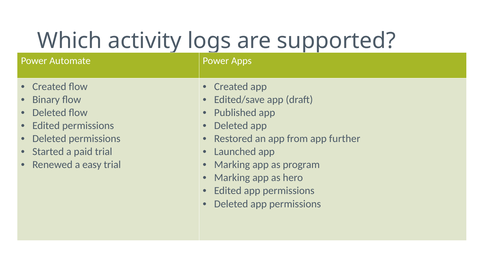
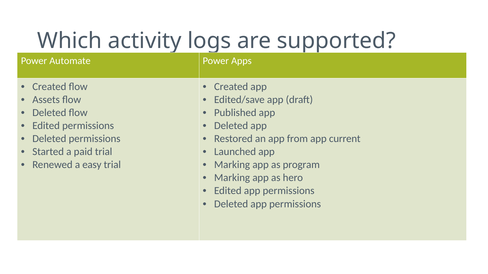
Binary: Binary -> Assets
further: further -> current
